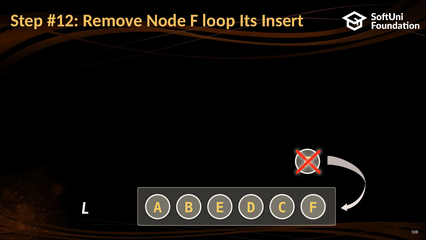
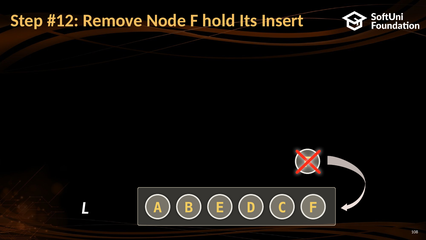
loop: loop -> hold
